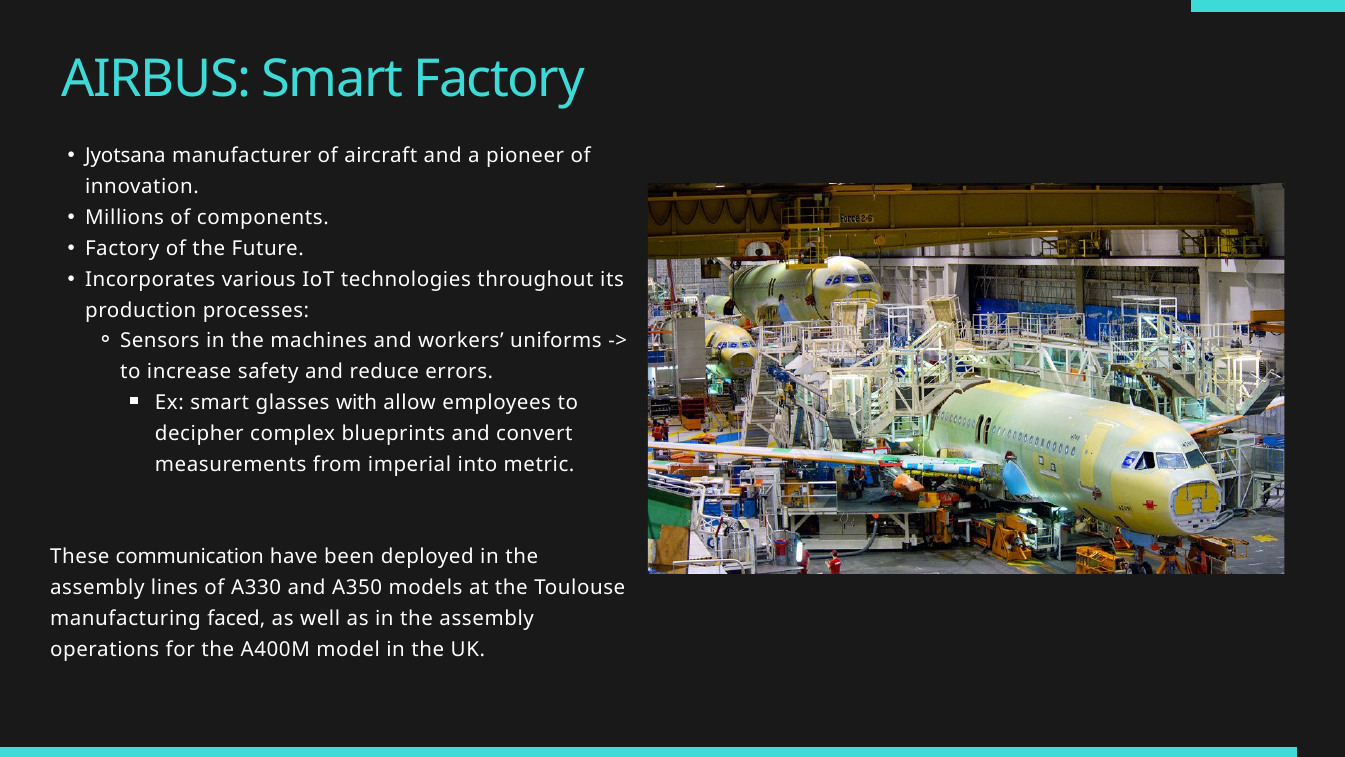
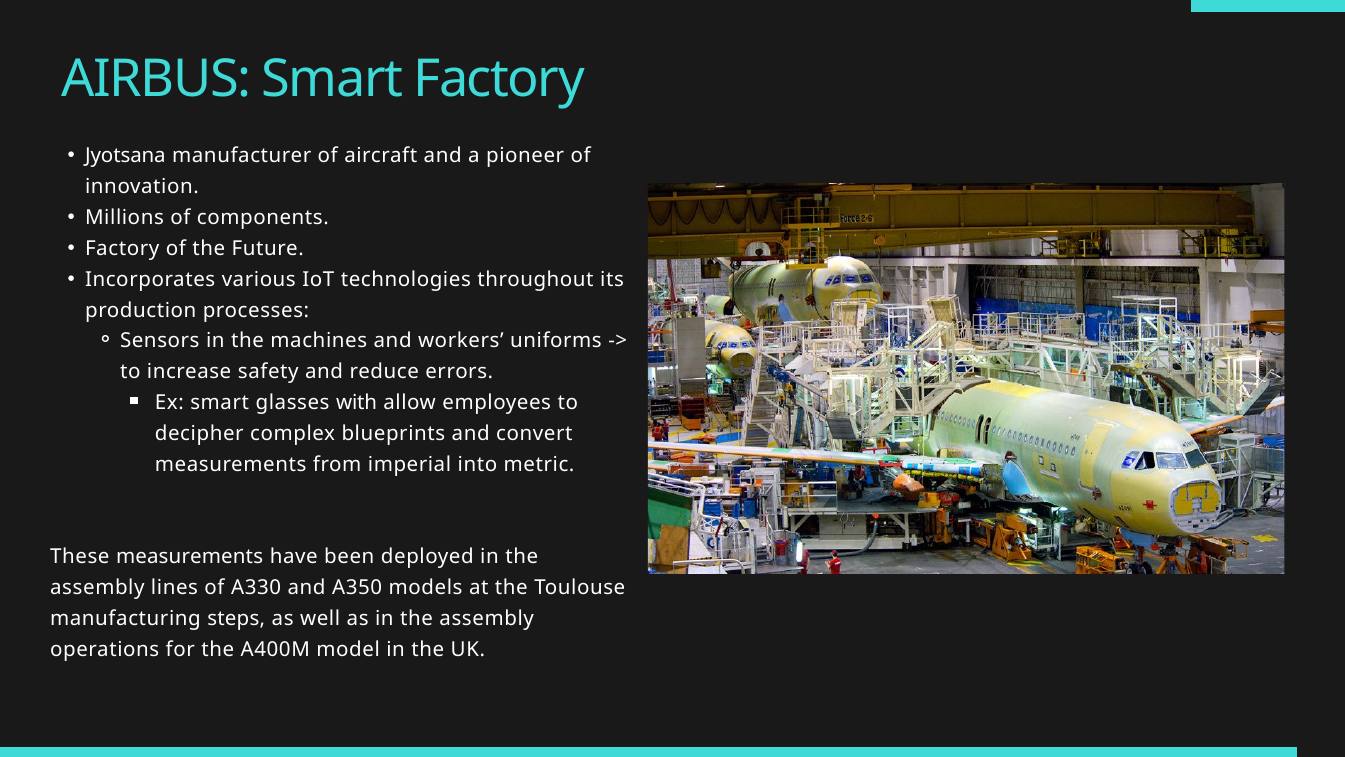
These communication: communication -> measurements
faced: faced -> steps
